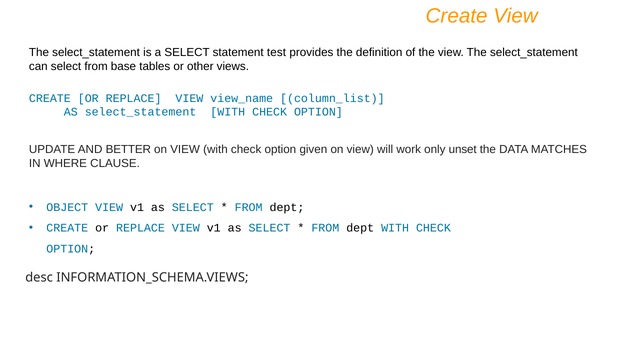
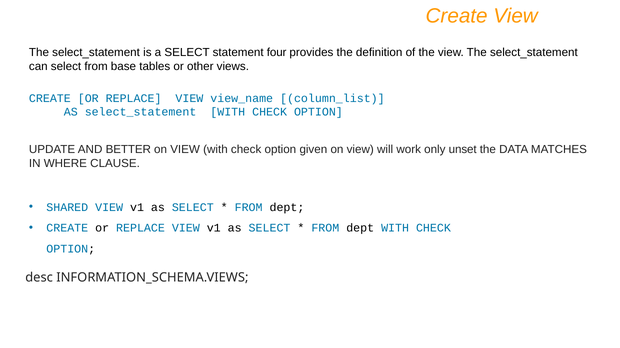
test: test -> four
OBJECT: OBJECT -> SHARED
